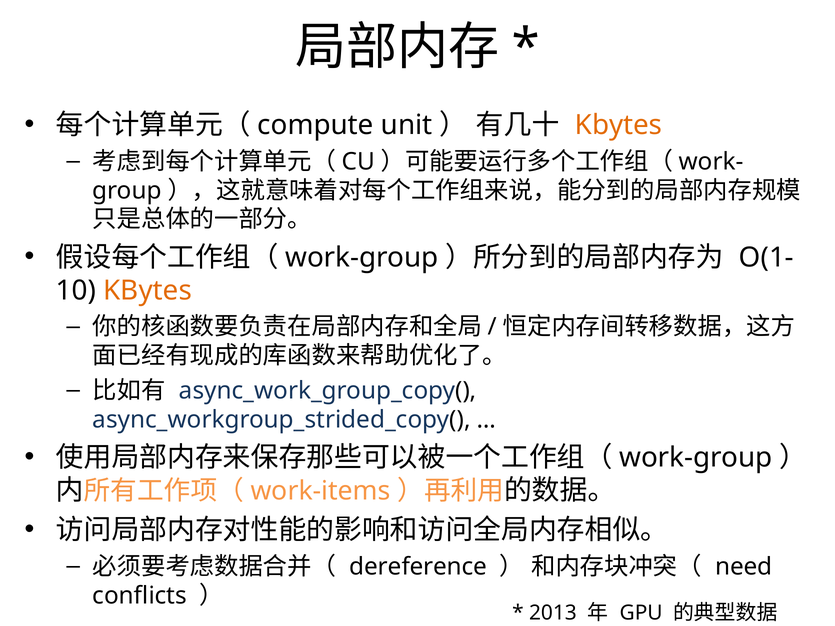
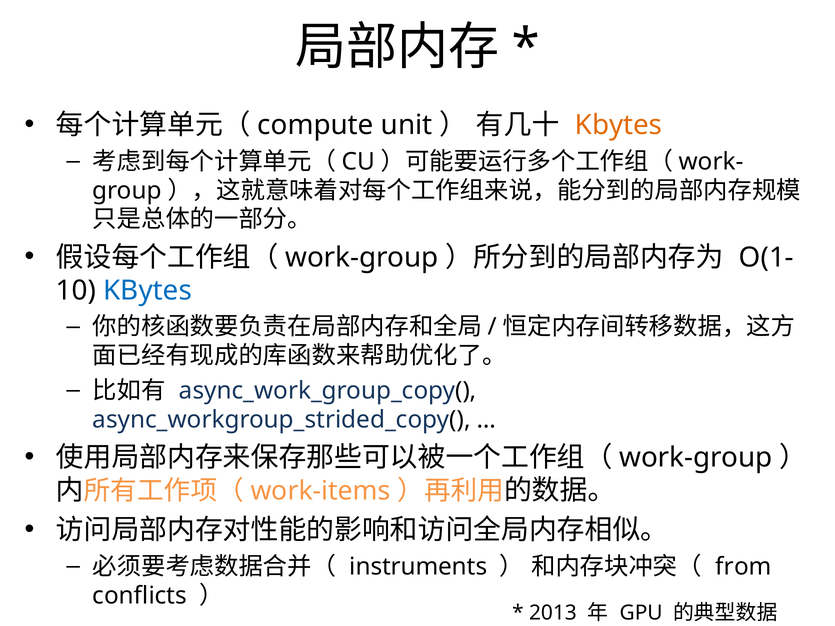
KBytes at (148, 290) colour: orange -> blue
dereference: dereference -> instruments
need: need -> from
